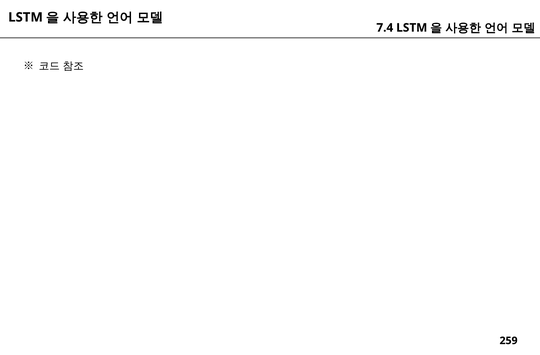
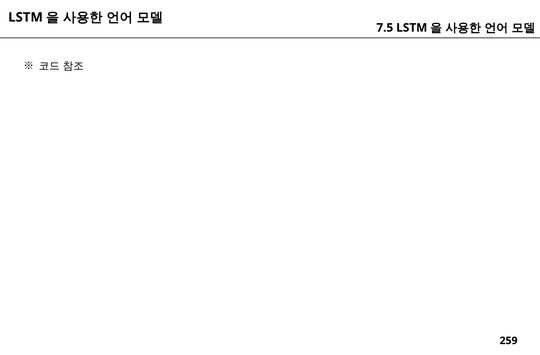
7.4: 7.4 -> 7.5
